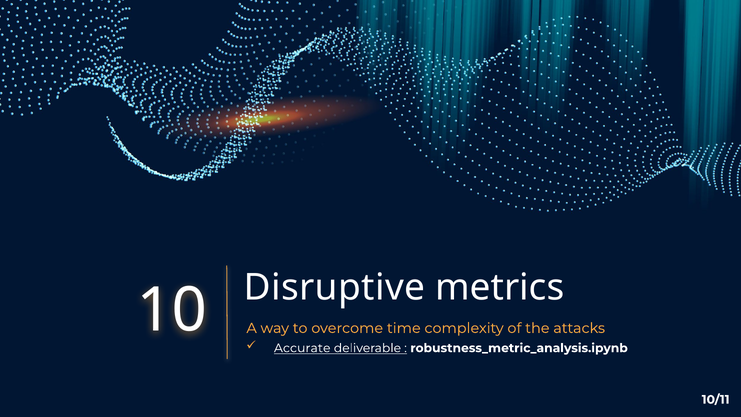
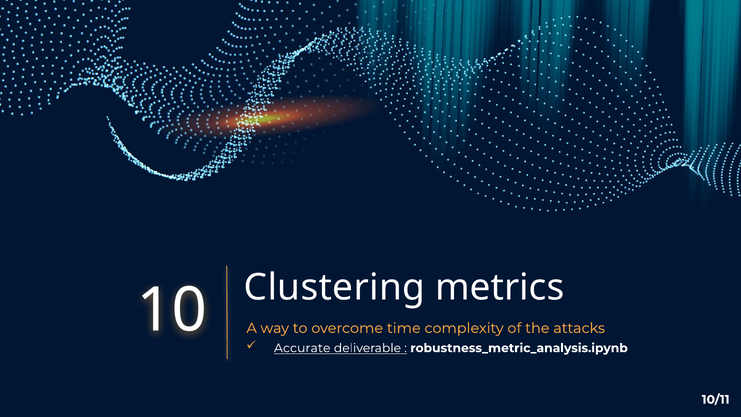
Disruptive: Disruptive -> Clustering
